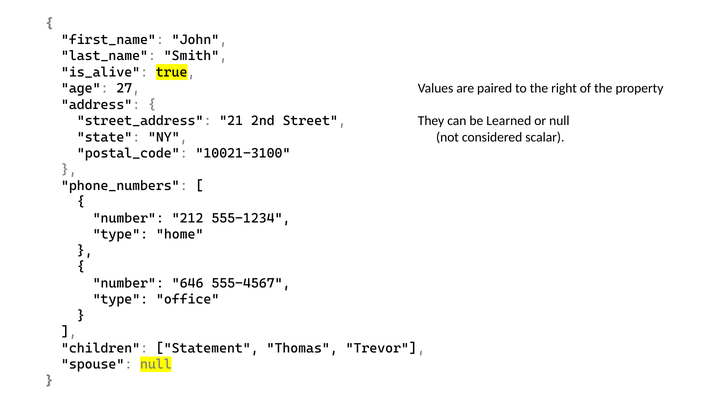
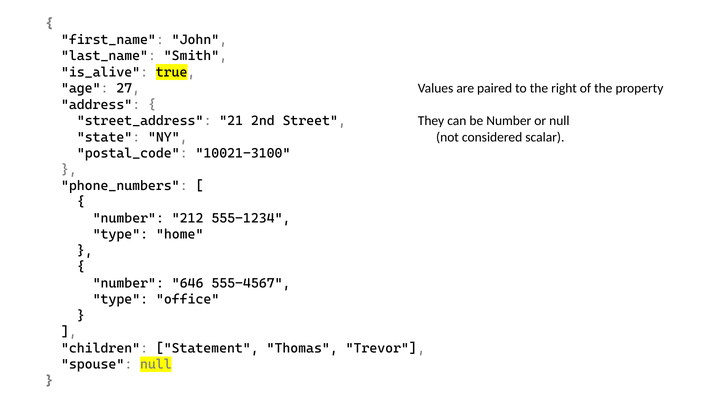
be Learned: Learned -> Number
